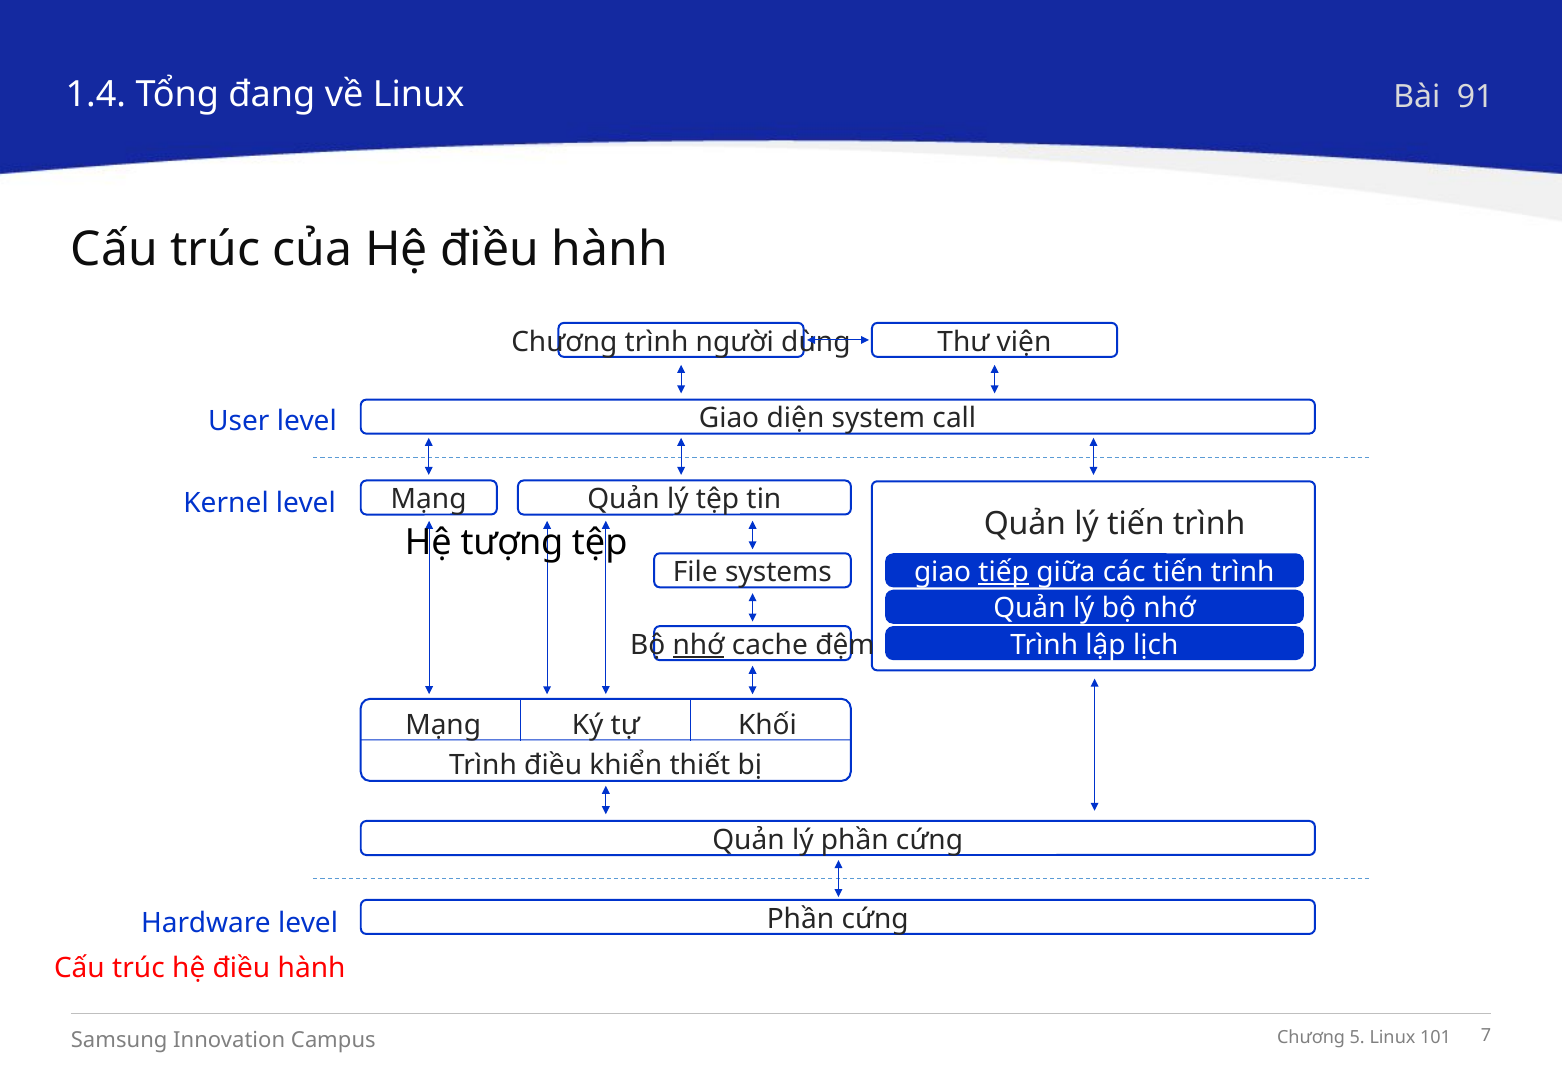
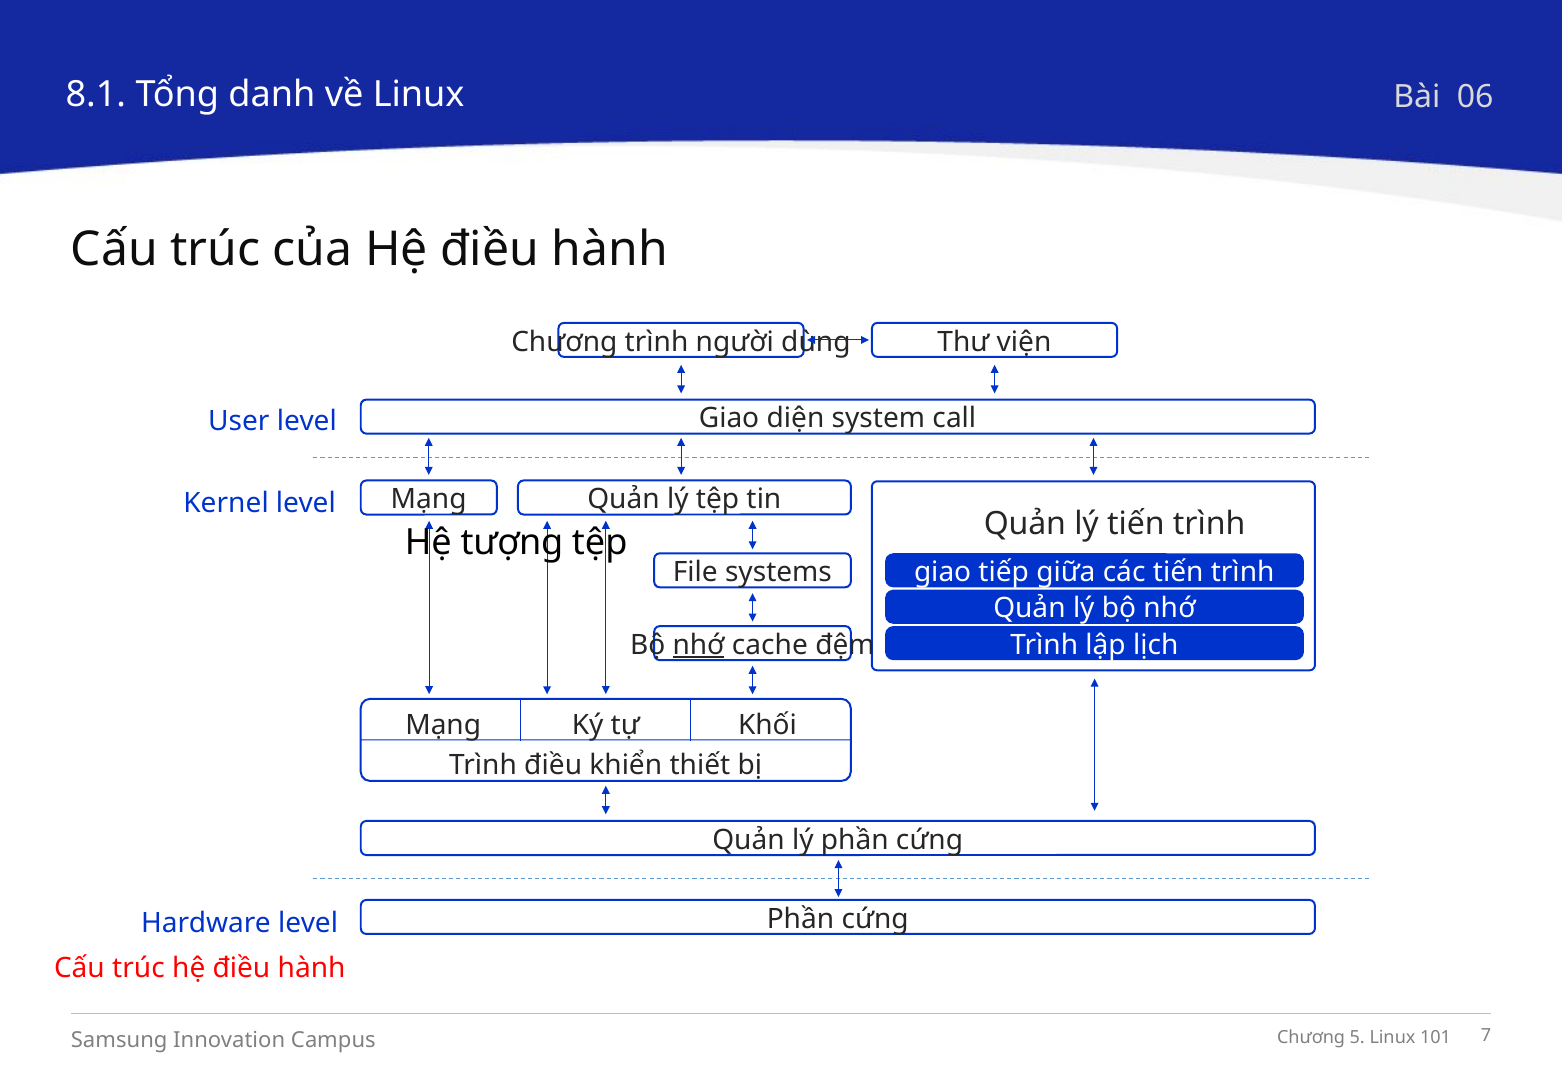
1.4: 1.4 -> 8.1
đang: đang -> danh
91: 91 -> 06
tiếp underline: present -> none
